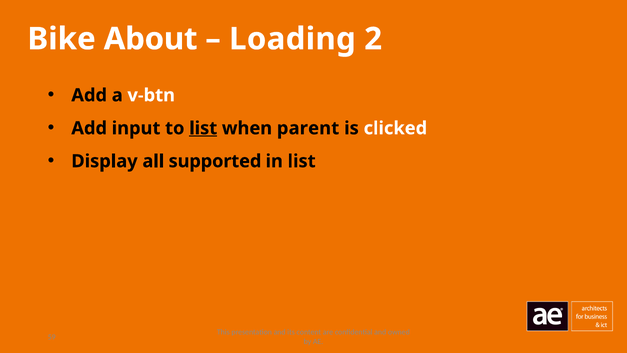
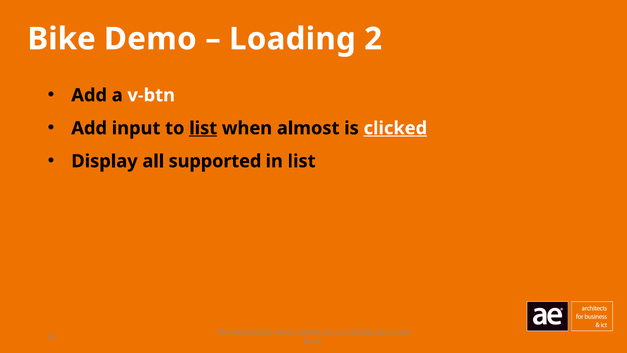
About: About -> Demo
parent: parent -> almost
clicked underline: none -> present
